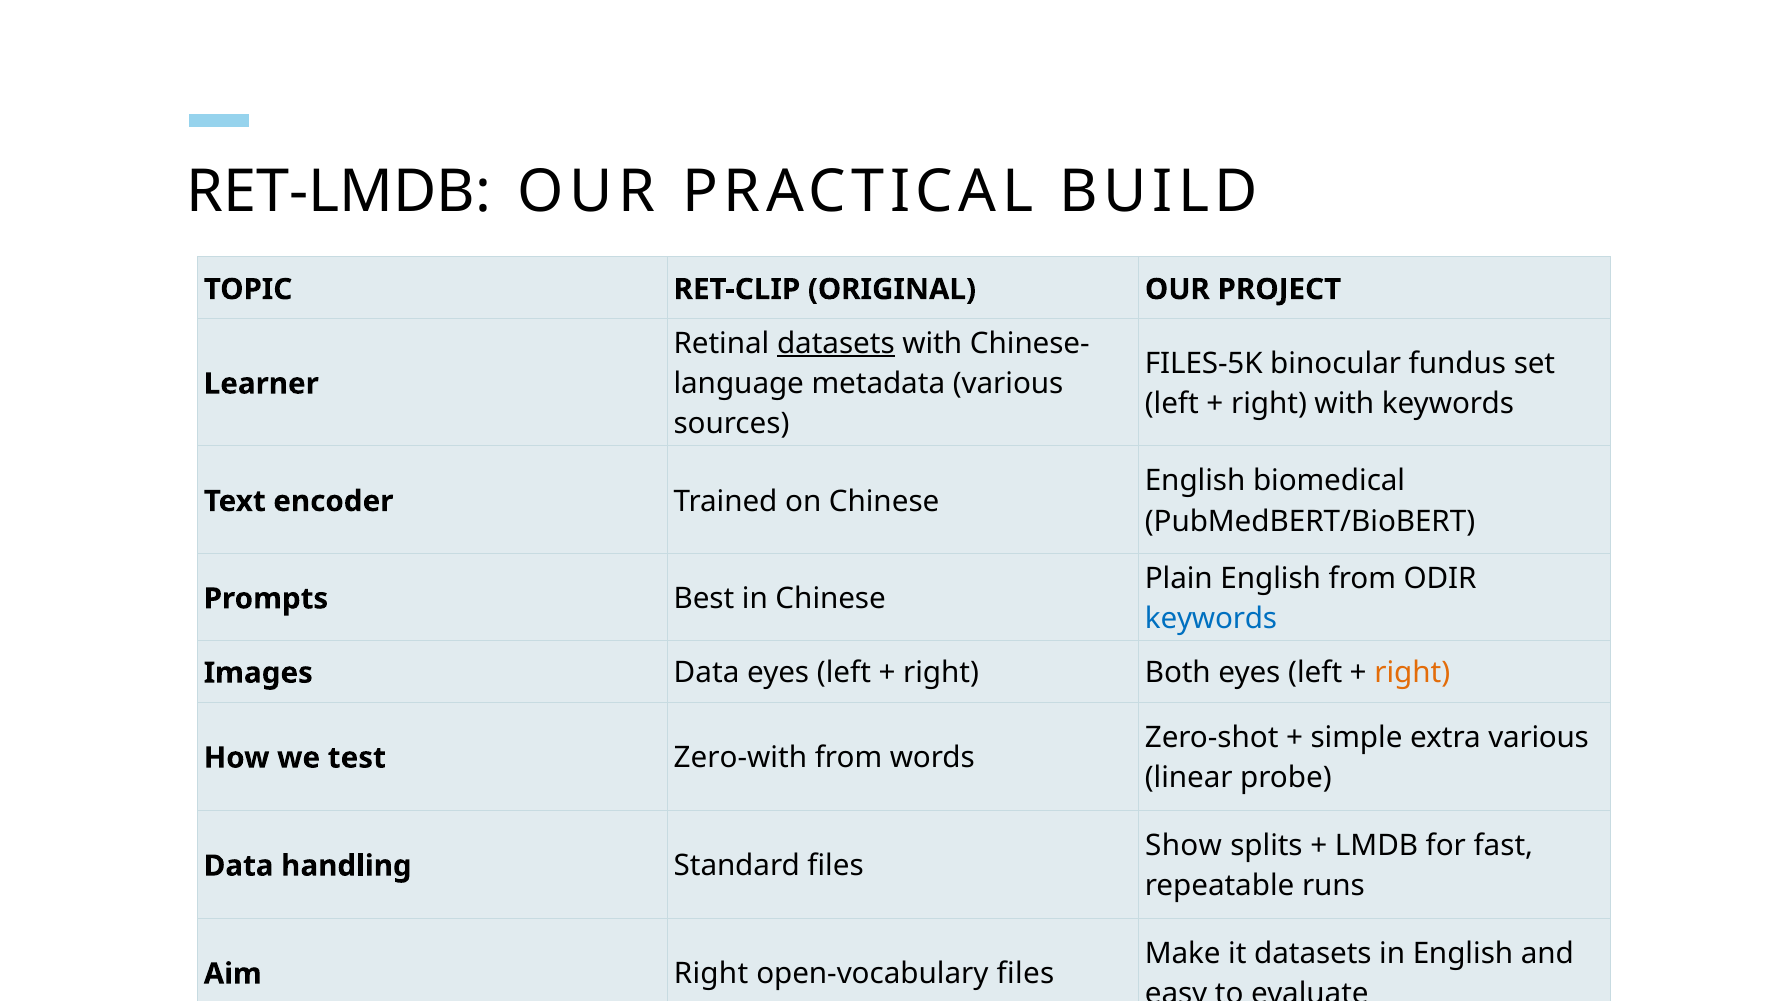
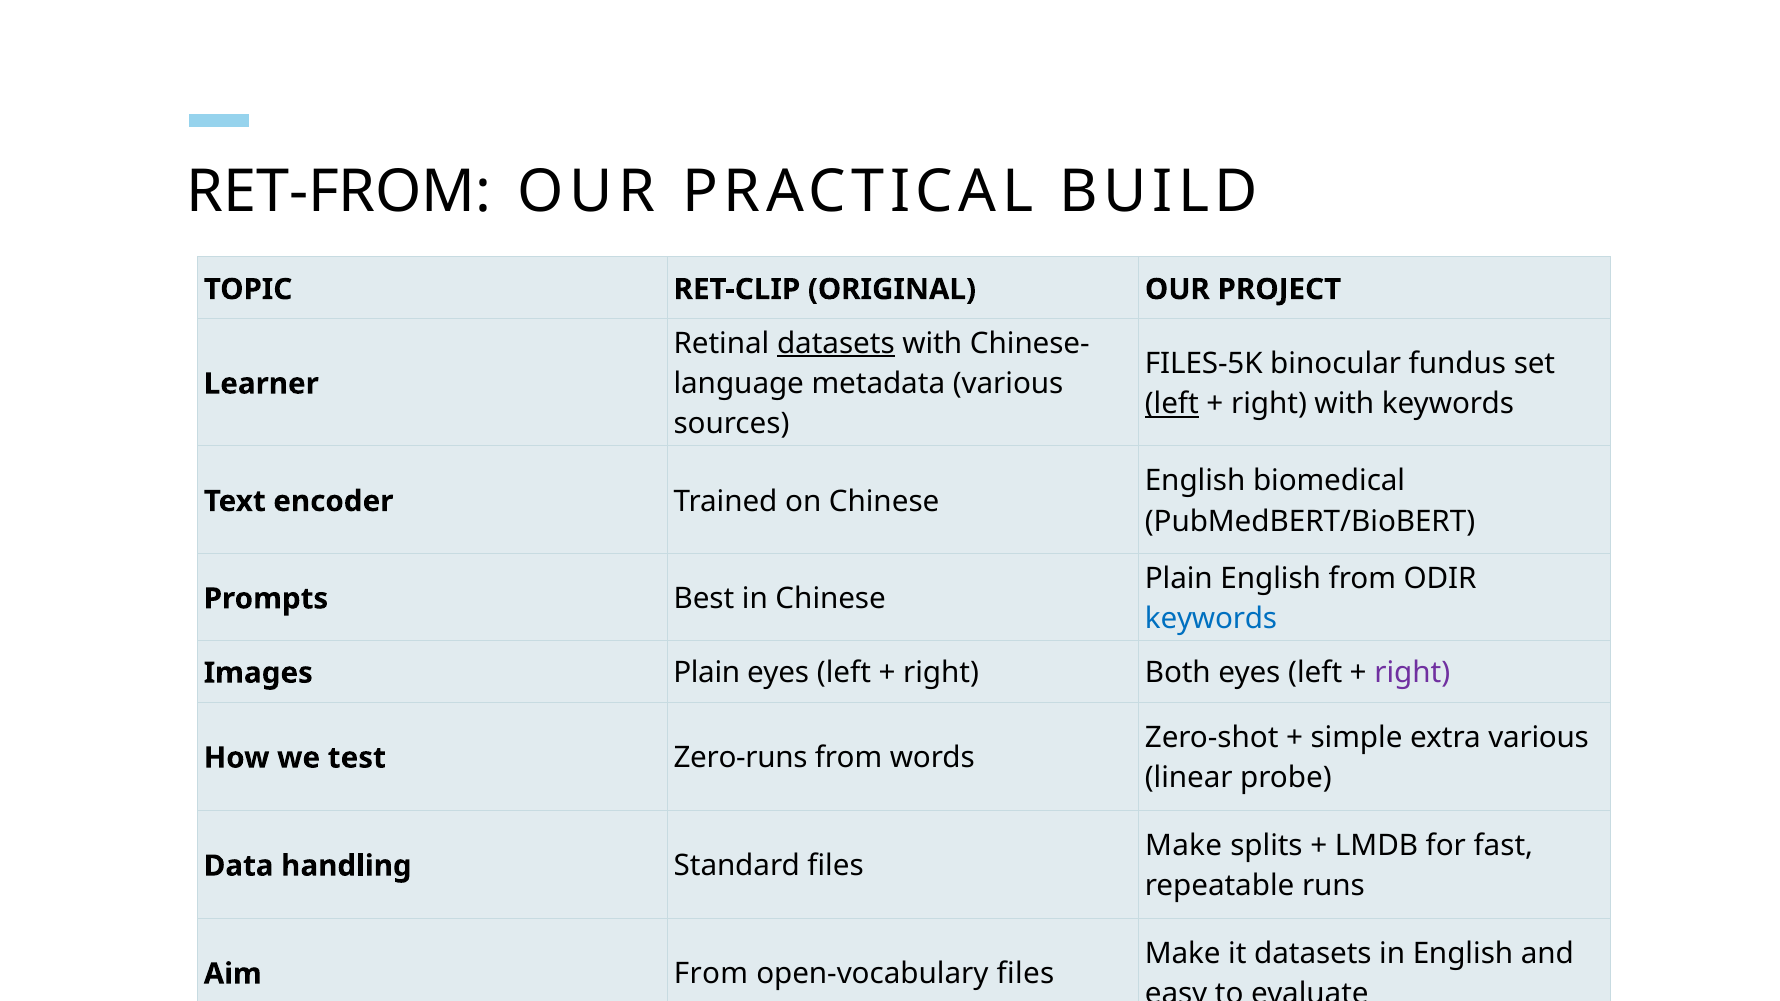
RET-LMDB: RET-LMDB -> RET-FROM
left at (1172, 404) underline: none -> present
Images Data: Data -> Plain
right at (1412, 673) colour: orange -> purple
Zero-with: Zero-with -> Zero-runs
Show at (1184, 846): Show -> Make
Aim Right: Right -> From
